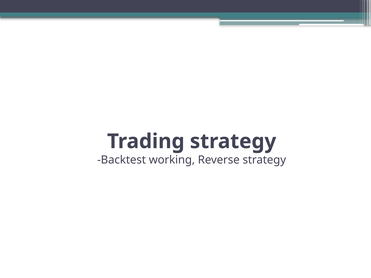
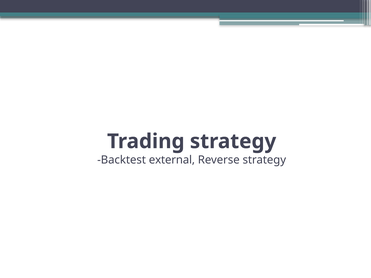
working: working -> external
